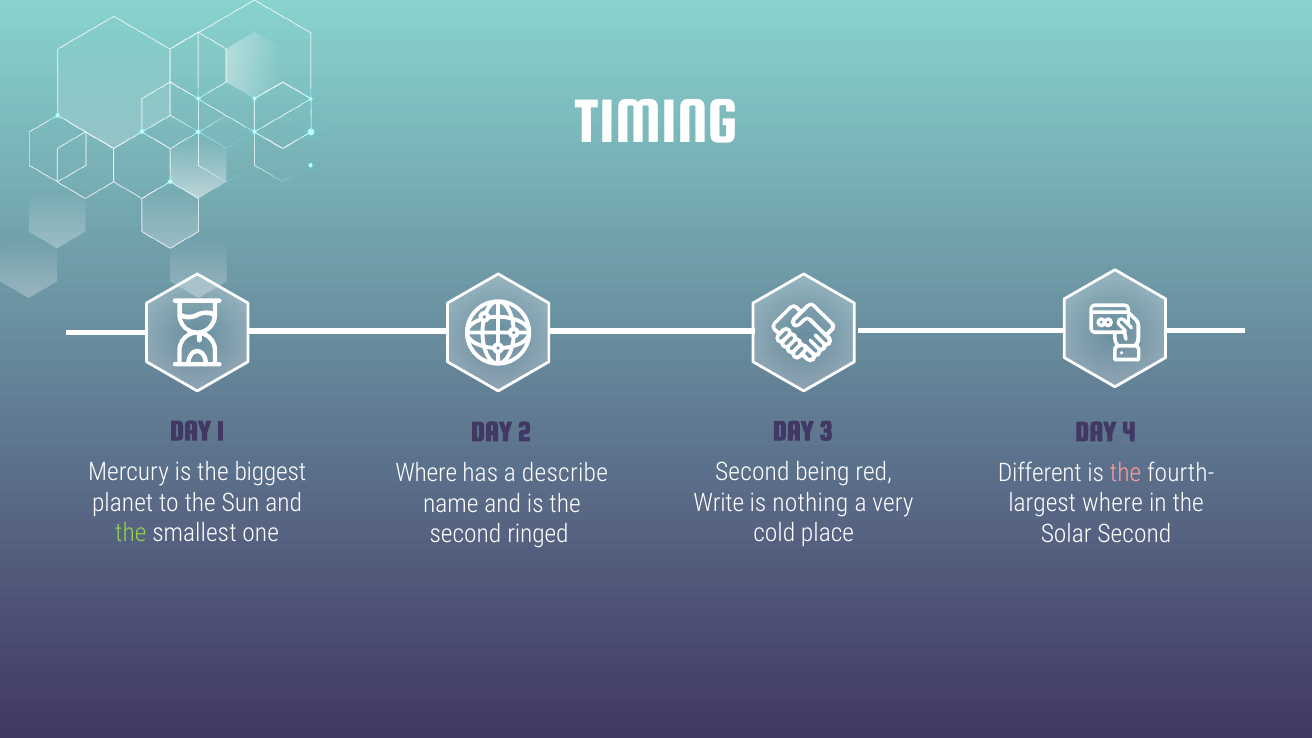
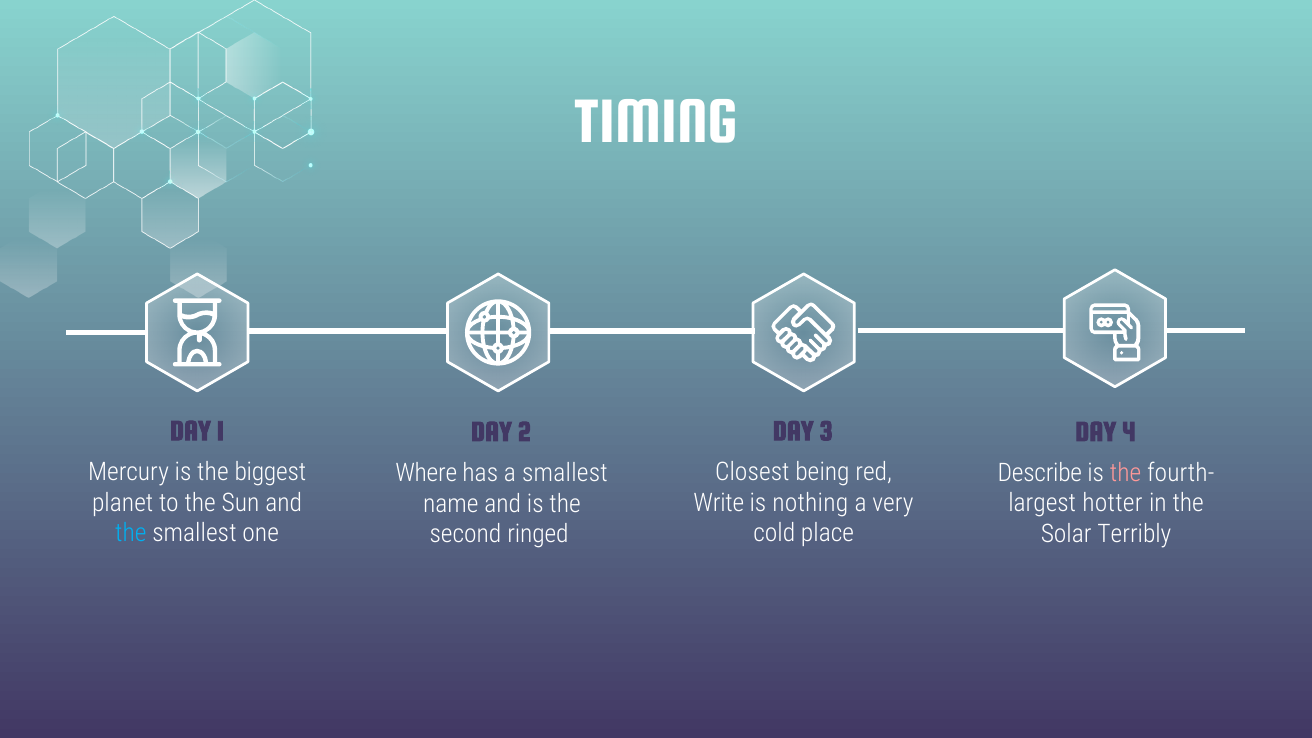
Second at (752, 472): Second -> Closest
Different: Different -> Describe
a describe: describe -> smallest
where at (1113, 503): where -> hotter
the at (131, 533) colour: light green -> light blue
Solar Second: Second -> Terribly
